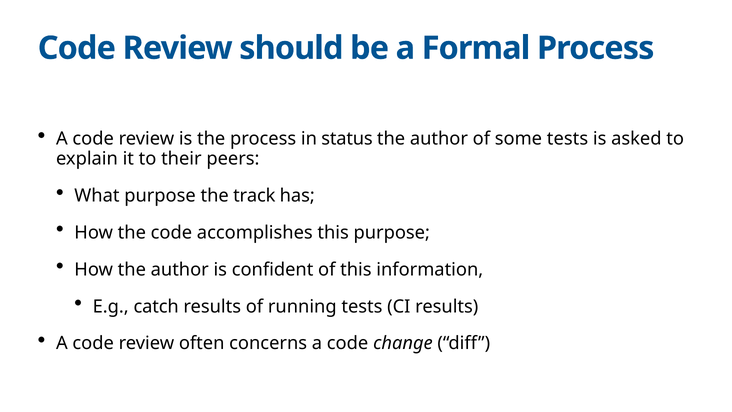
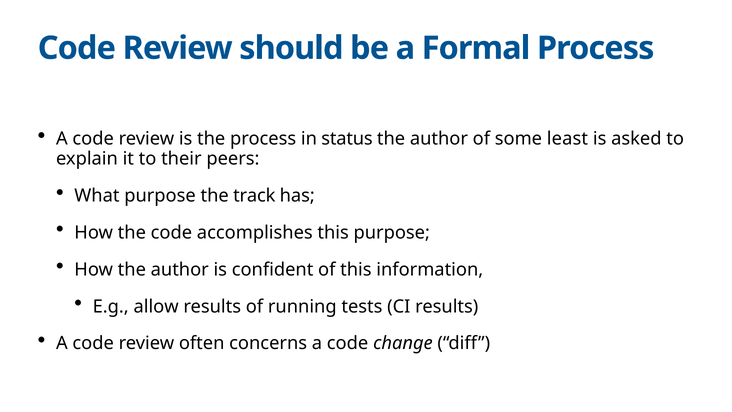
some tests: tests -> least
catch: catch -> allow
